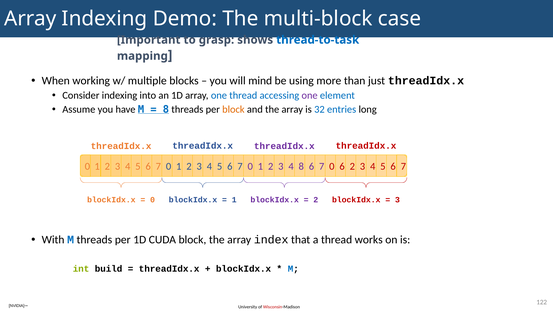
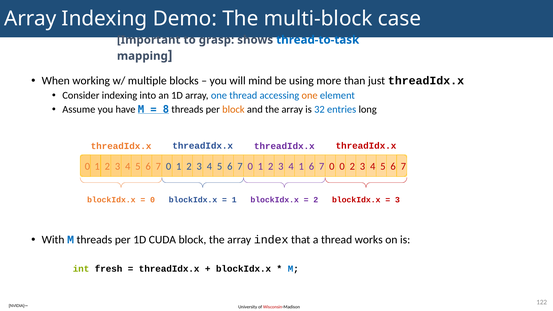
one at (310, 96) colour: purple -> orange
4 8: 8 -> 1
0 6: 6 -> 0
build: build -> fresh
